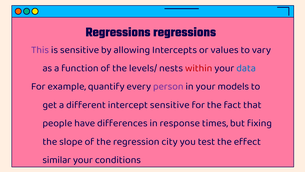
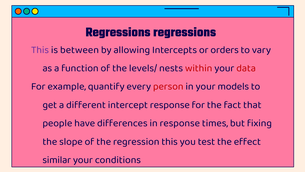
is sensitive: sensitive -> between
values: values -> orders
data colour: blue -> red
person colour: purple -> red
intercept sensitive: sensitive -> response
regression city: city -> this
